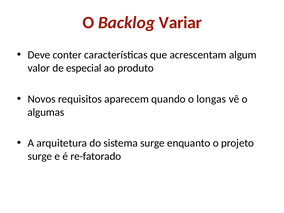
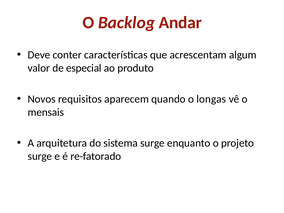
Variar: Variar -> Andar
algumas: algumas -> mensais
